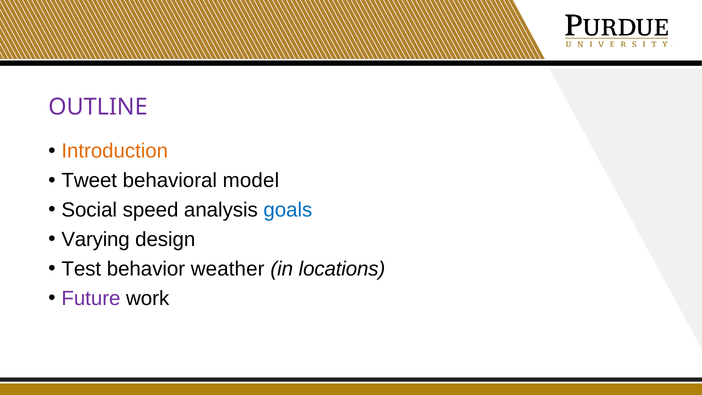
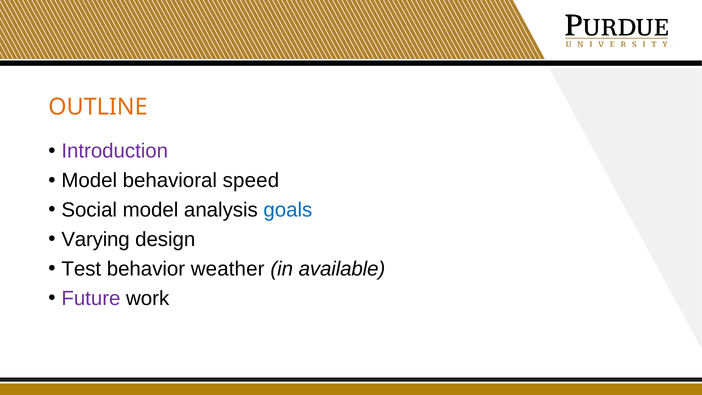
OUTLINE colour: purple -> orange
Introduction colour: orange -> purple
Tweet at (89, 181): Tweet -> Model
model: model -> speed
Social speed: speed -> model
locations: locations -> available
